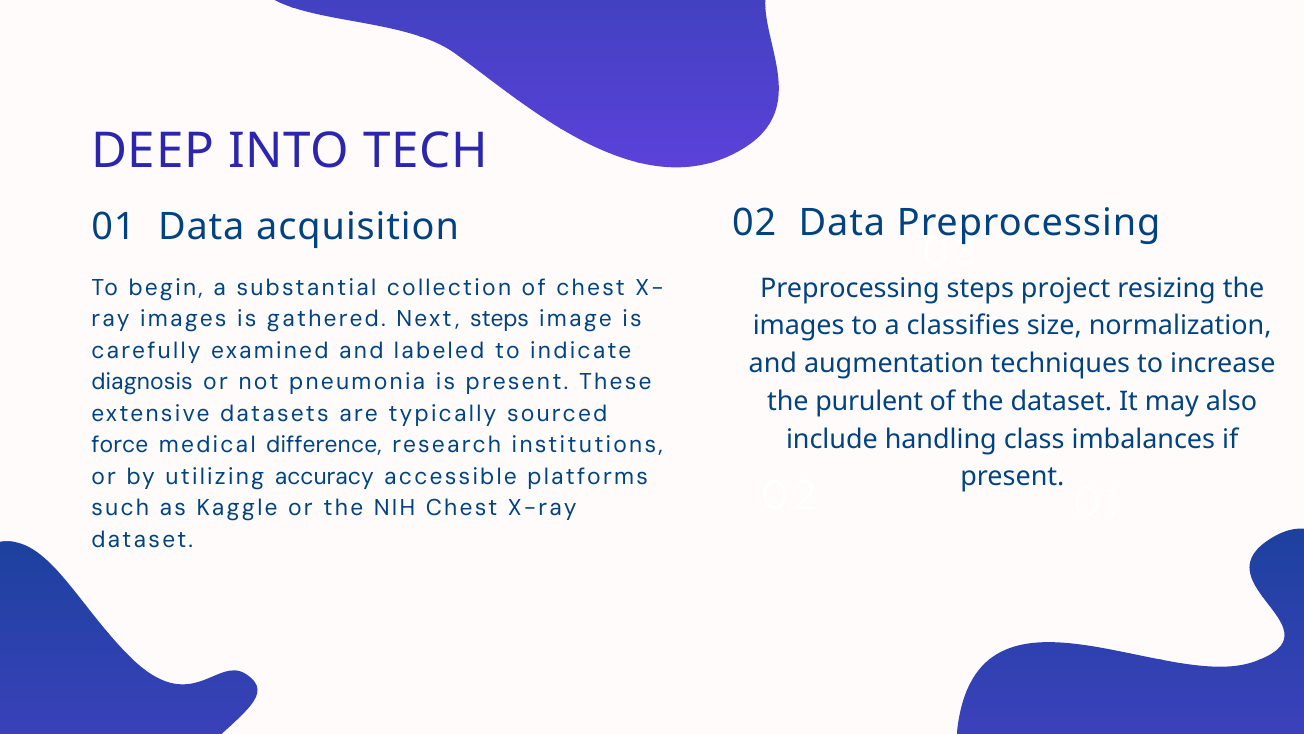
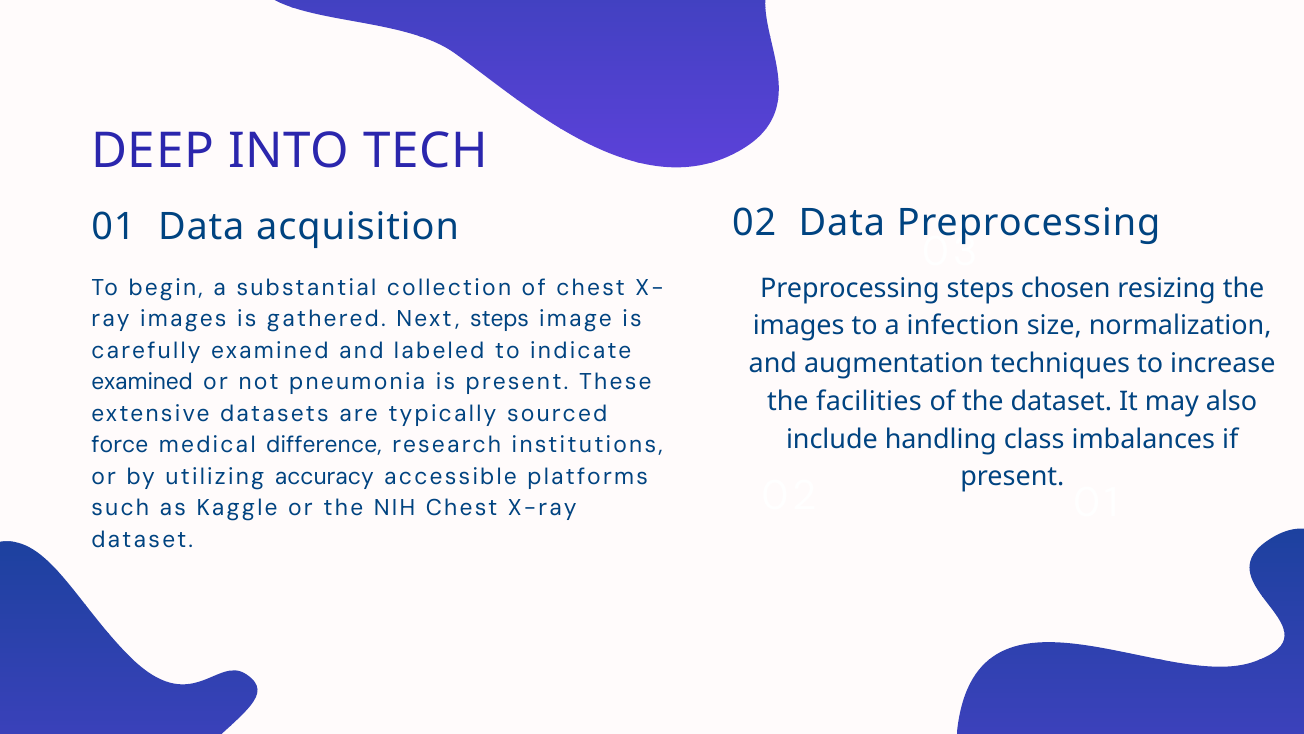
project: project -> chosen
classifies: classifies -> infection
diagnosis at (142, 382): diagnosis -> examined
purulent: purulent -> facilities
